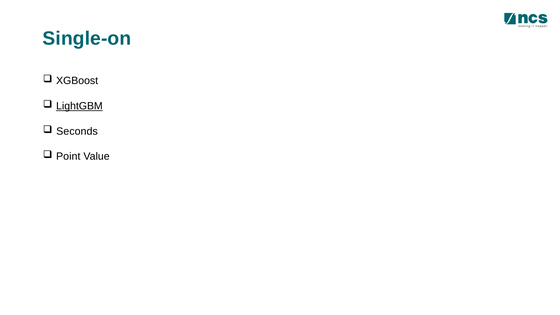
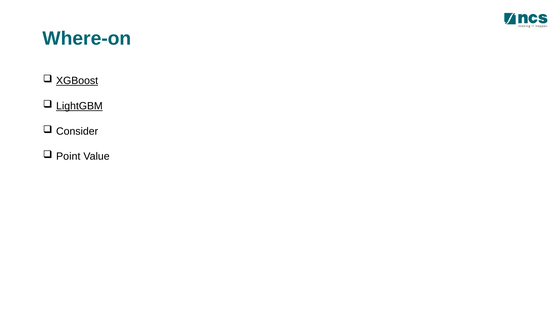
Single-on: Single-on -> Where-on
XGBoost underline: none -> present
Seconds: Seconds -> Consider
